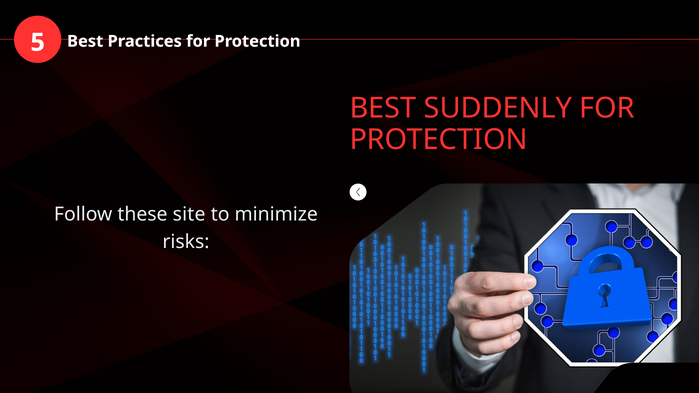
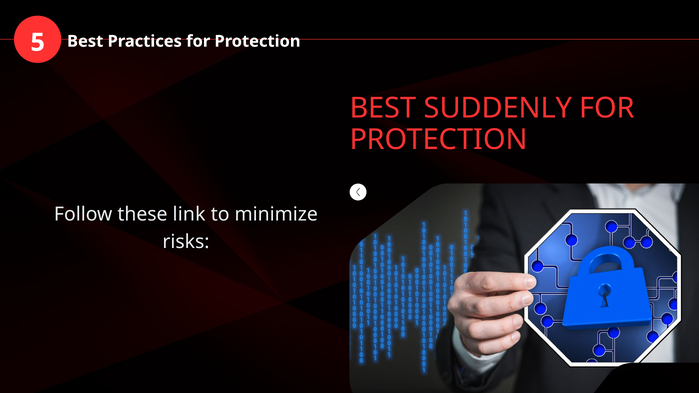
site: site -> link
